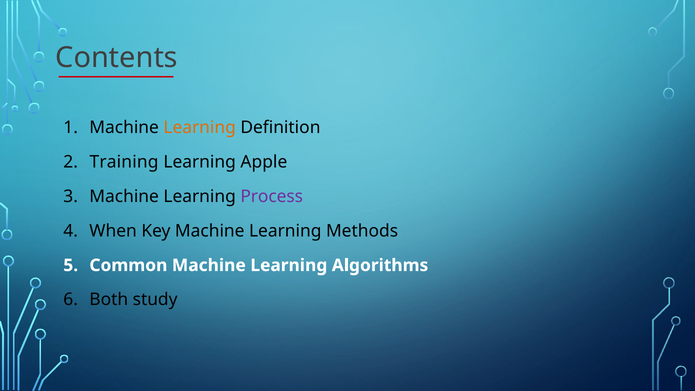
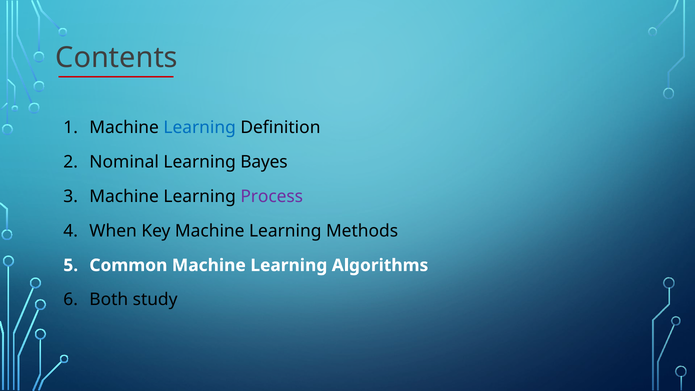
Learning at (200, 128) colour: orange -> blue
Training: Training -> Nominal
Apple: Apple -> Bayes
